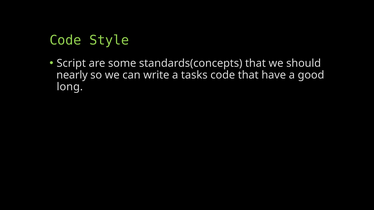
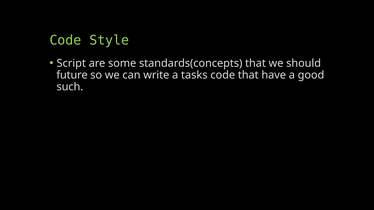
nearly: nearly -> future
long: long -> such
